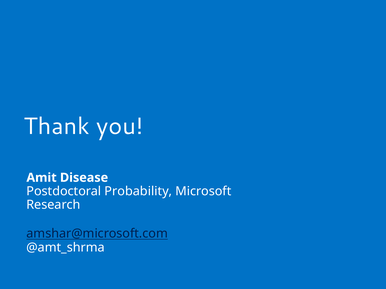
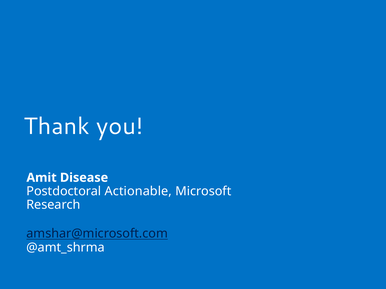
Probability: Probability -> Actionable
